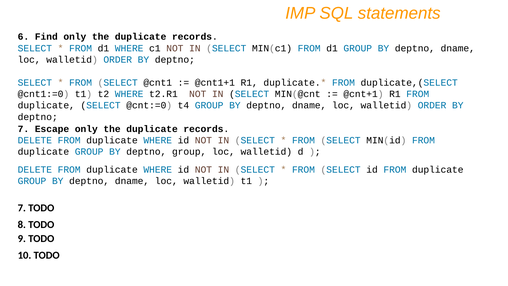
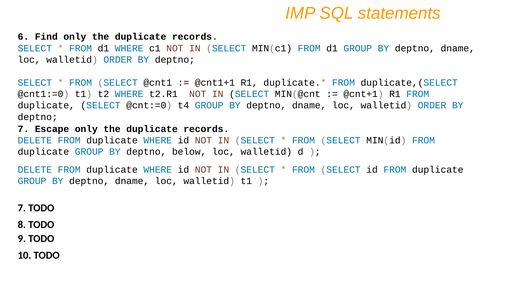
deptno group: group -> below
